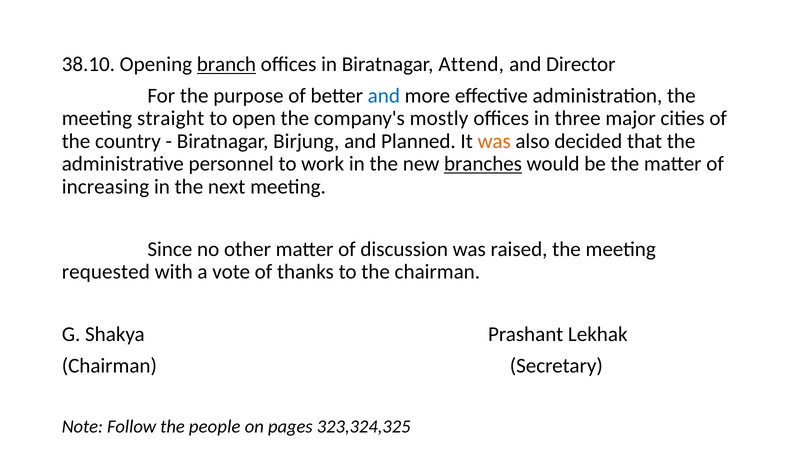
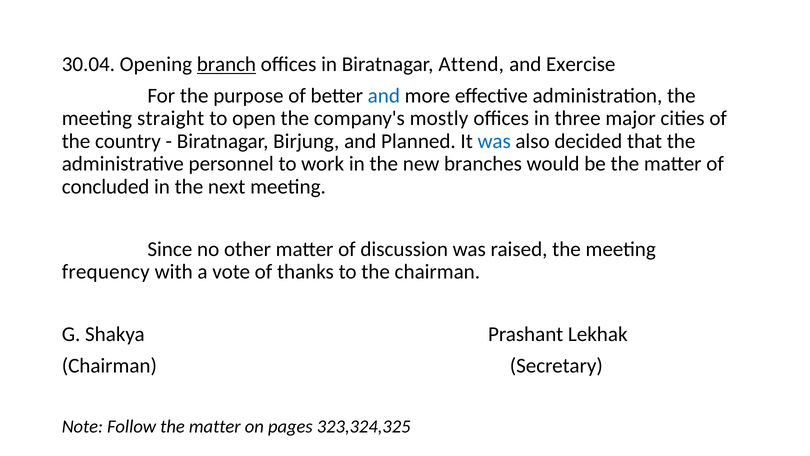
38.10: 38.10 -> 30.04
Director: Director -> Exercise
was at (494, 141) colour: orange -> blue
branches underline: present -> none
increasing: increasing -> concluded
requested: requested -> frequency
Follow the people: people -> matter
